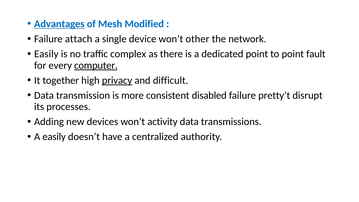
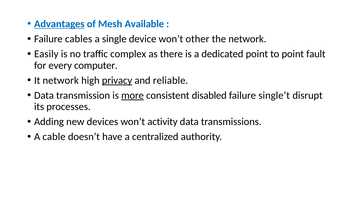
Modified: Modified -> Available
attach: attach -> cables
computer underline: present -> none
It together: together -> network
difficult: difficult -> reliable
more underline: none -> present
pretty’t: pretty’t -> single’t
A easily: easily -> cable
